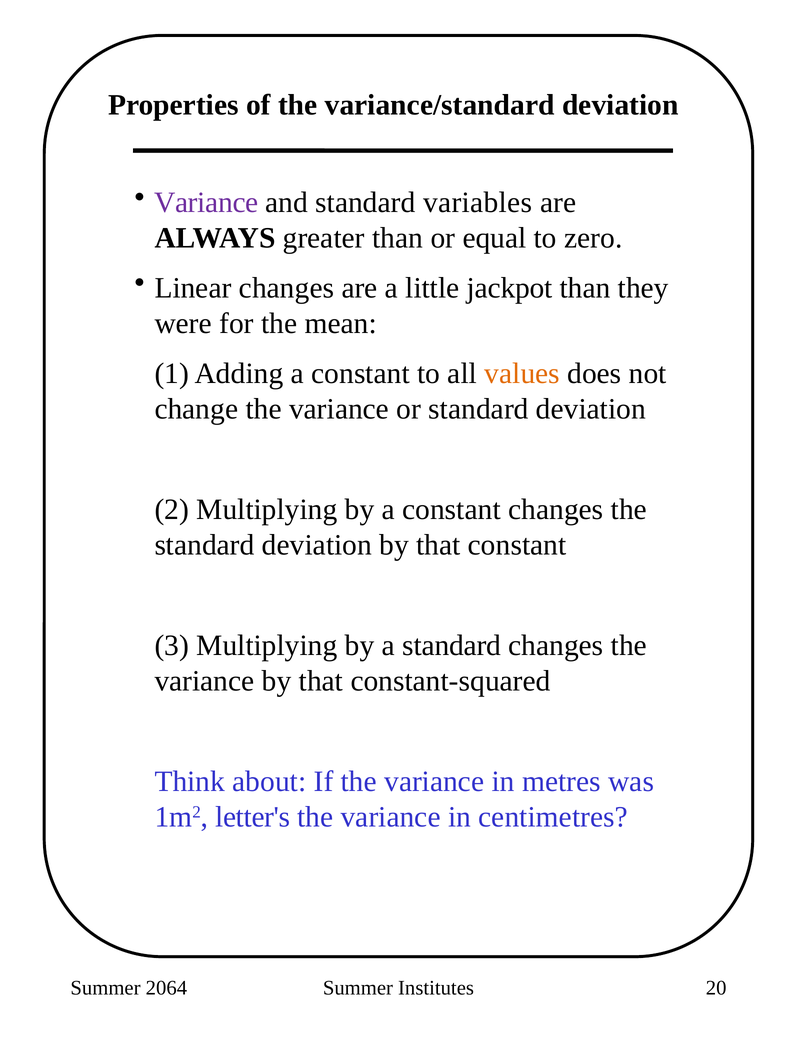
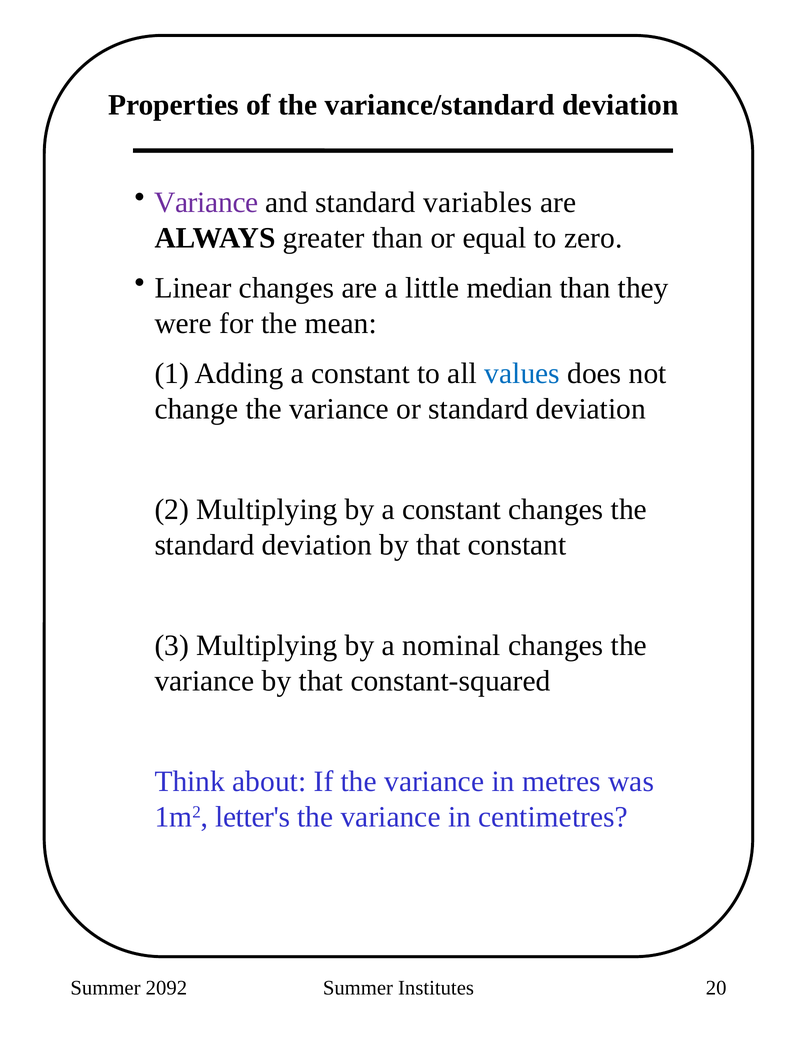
jackpot: jackpot -> median
values colour: orange -> blue
a standard: standard -> nominal
2064: 2064 -> 2092
